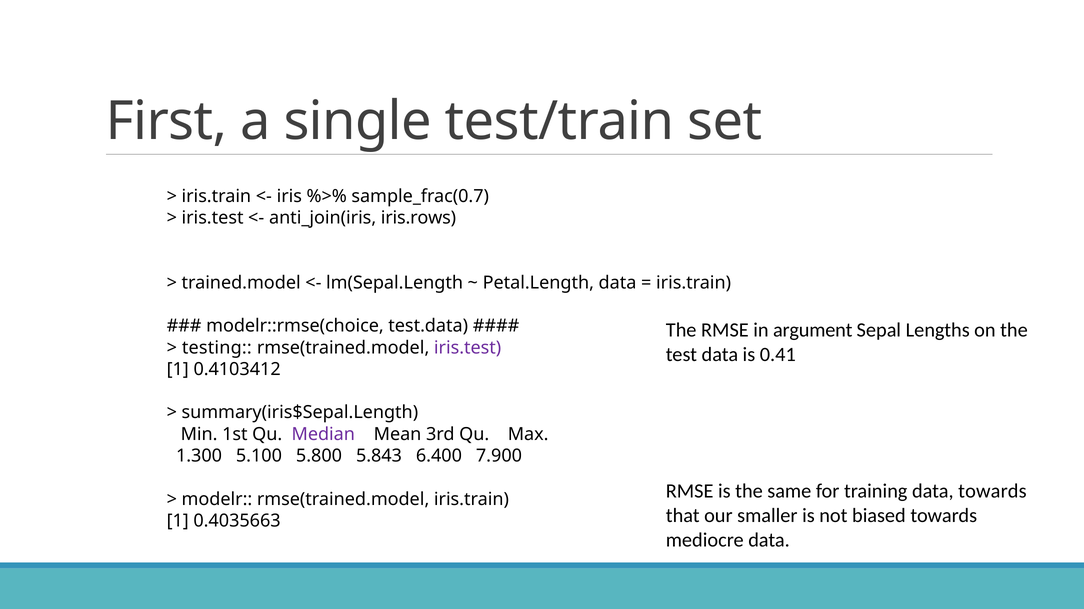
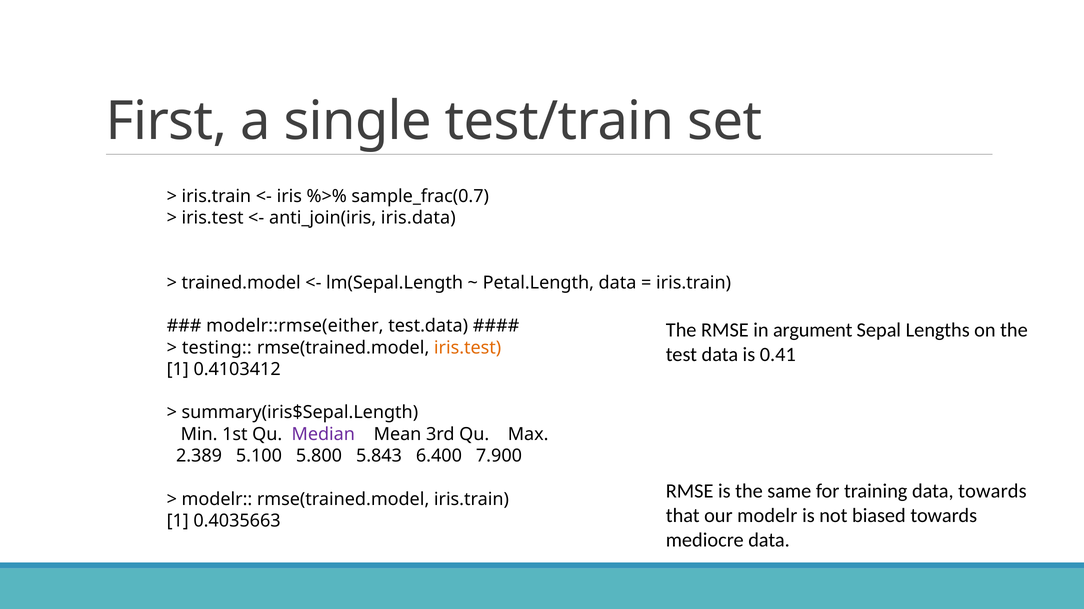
iris.rows: iris.rows -> iris.data
modelr::rmse(choice: modelr::rmse(choice -> modelr::rmse(either
iris.test at (468, 348) colour: purple -> orange
1.300: 1.300 -> 2.389
our smaller: smaller -> modelr
